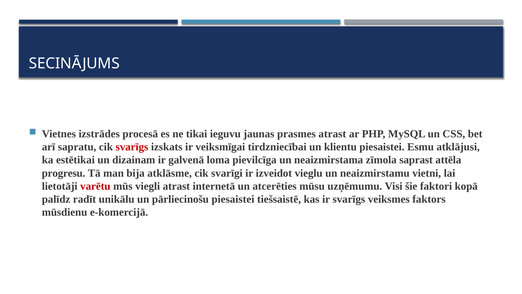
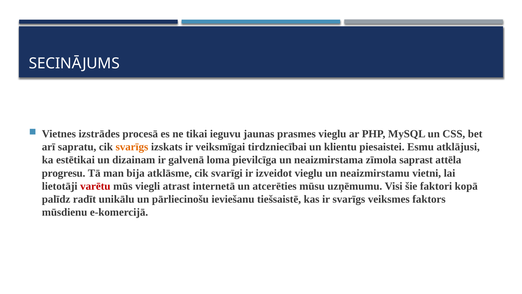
prasmes atrast: atrast -> vieglu
svarīgs at (132, 147) colour: red -> orange
pārliecinošu piesaistei: piesaistei -> ieviešanu
